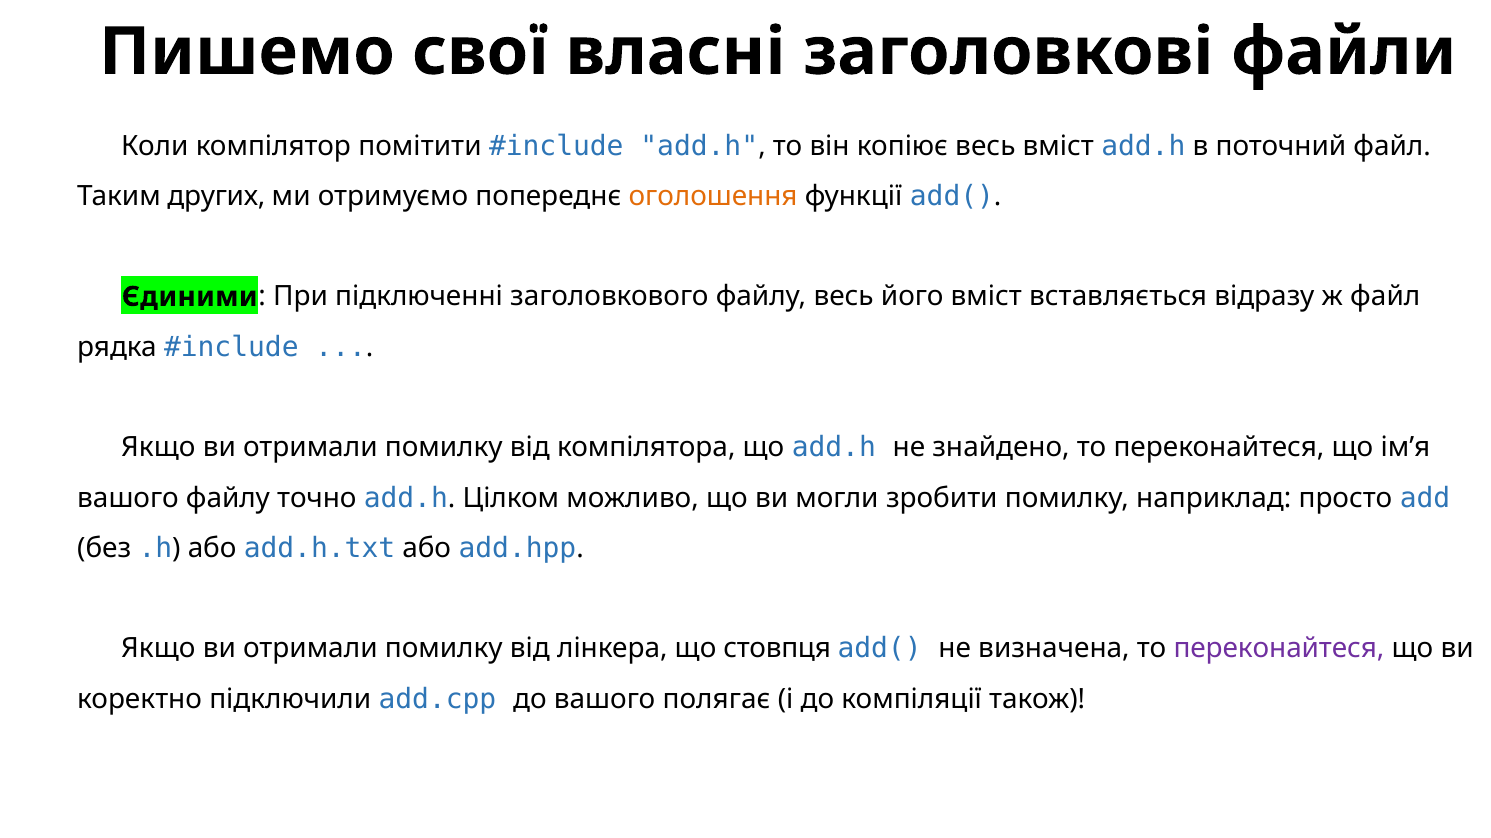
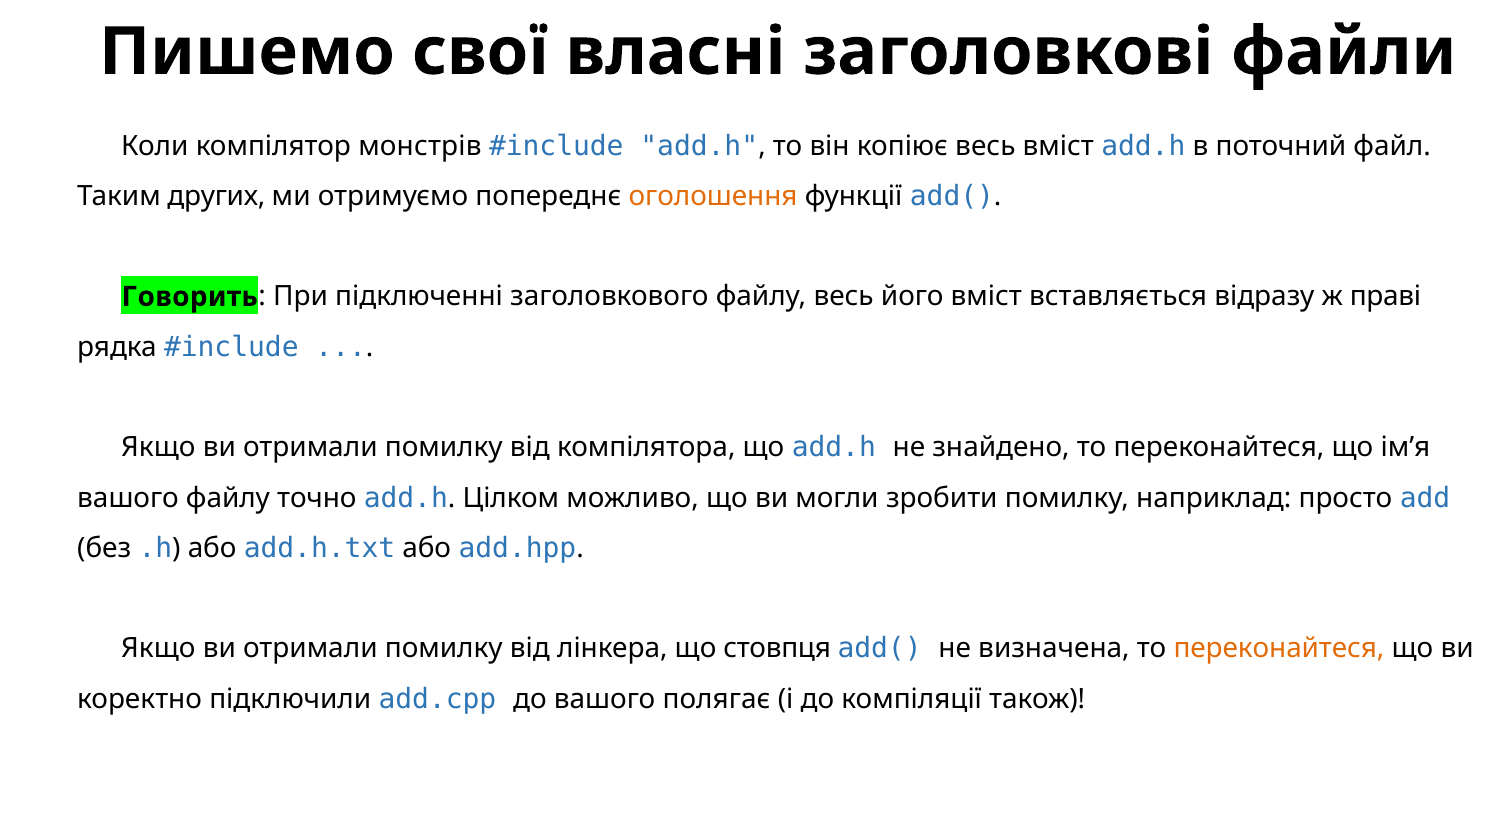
помітити: помітити -> монстрів
Єдиними: Єдиними -> Говорить
ж файл: файл -> праві
переконайтеся at (1279, 649) colour: purple -> orange
